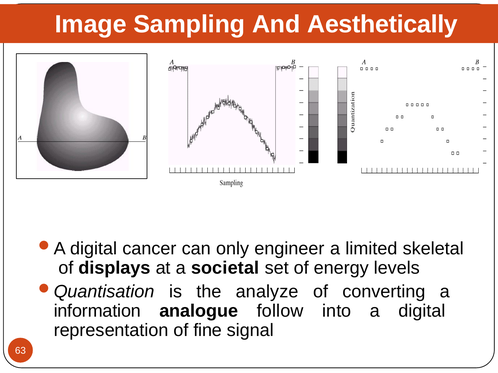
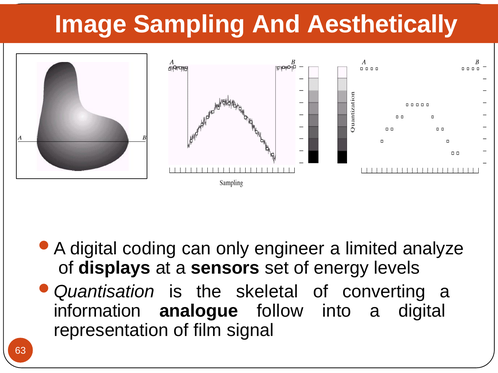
cancer: cancer -> coding
skeletal: skeletal -> analyze
societal: societal -> sensors
analyze: analyze -> skeletal
fine: fine -> film
